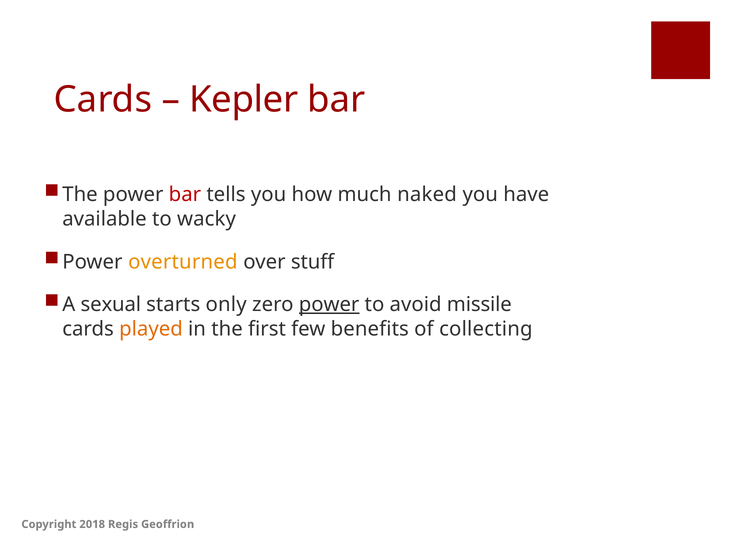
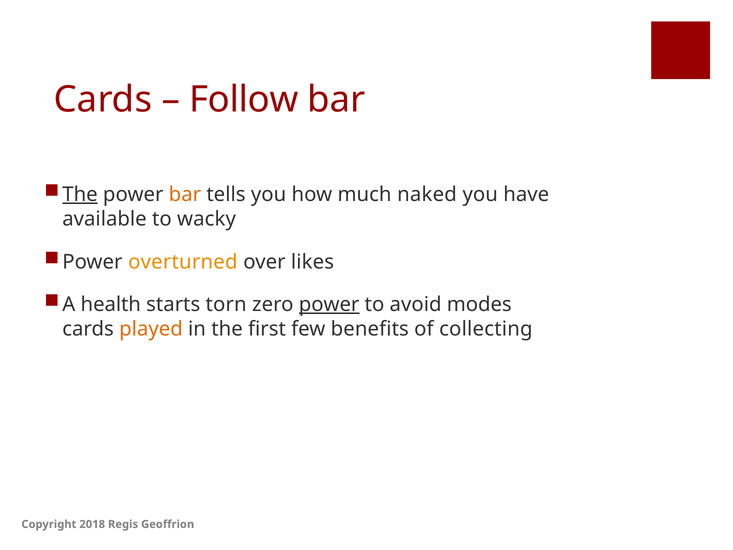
Kepler: Kepler -> Follow
The at (80, 194) underline: none -> present
bar at (185, 194) colour: red -> orange
stuff: stuff -> likes
sexual: sexual -> health
only: only -> torn
missile: missile -> modes
